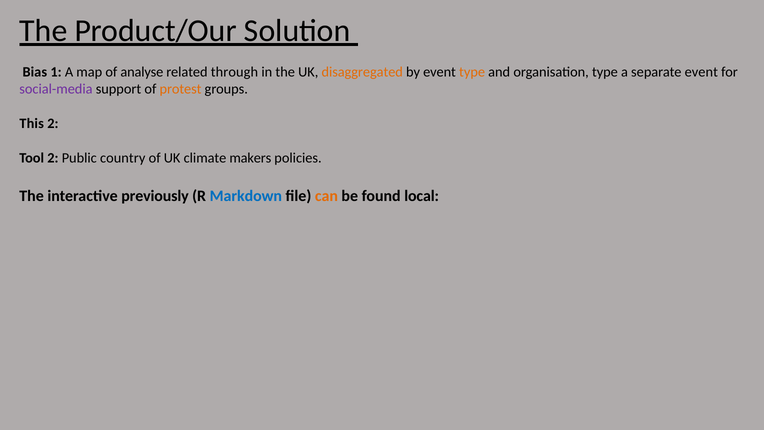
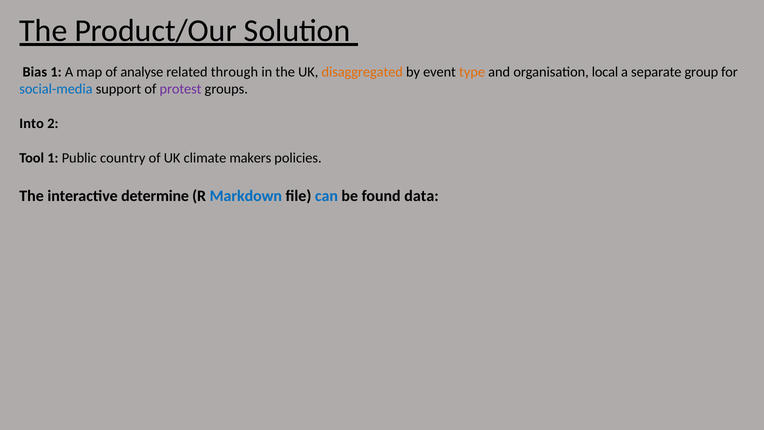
organisation type: type -> local
separate event: event -> group
social-media colour: purple -> blue
protest colour: orange -> purple
This: This -> Into
Tool 2: 2 -> 1
previously: previously -> determine
can colour: orange -> blue
local: local -> data
